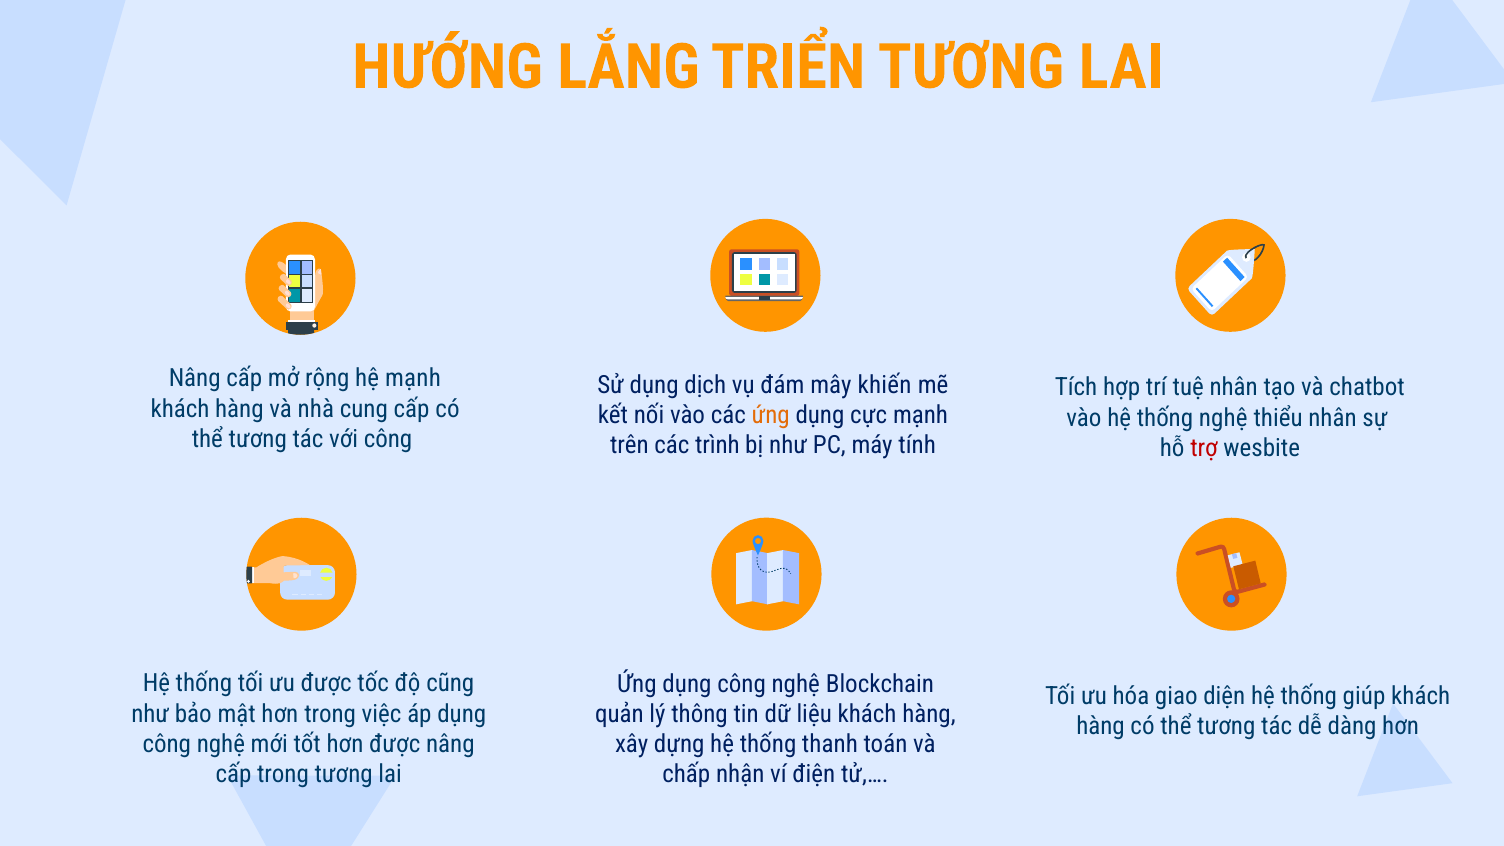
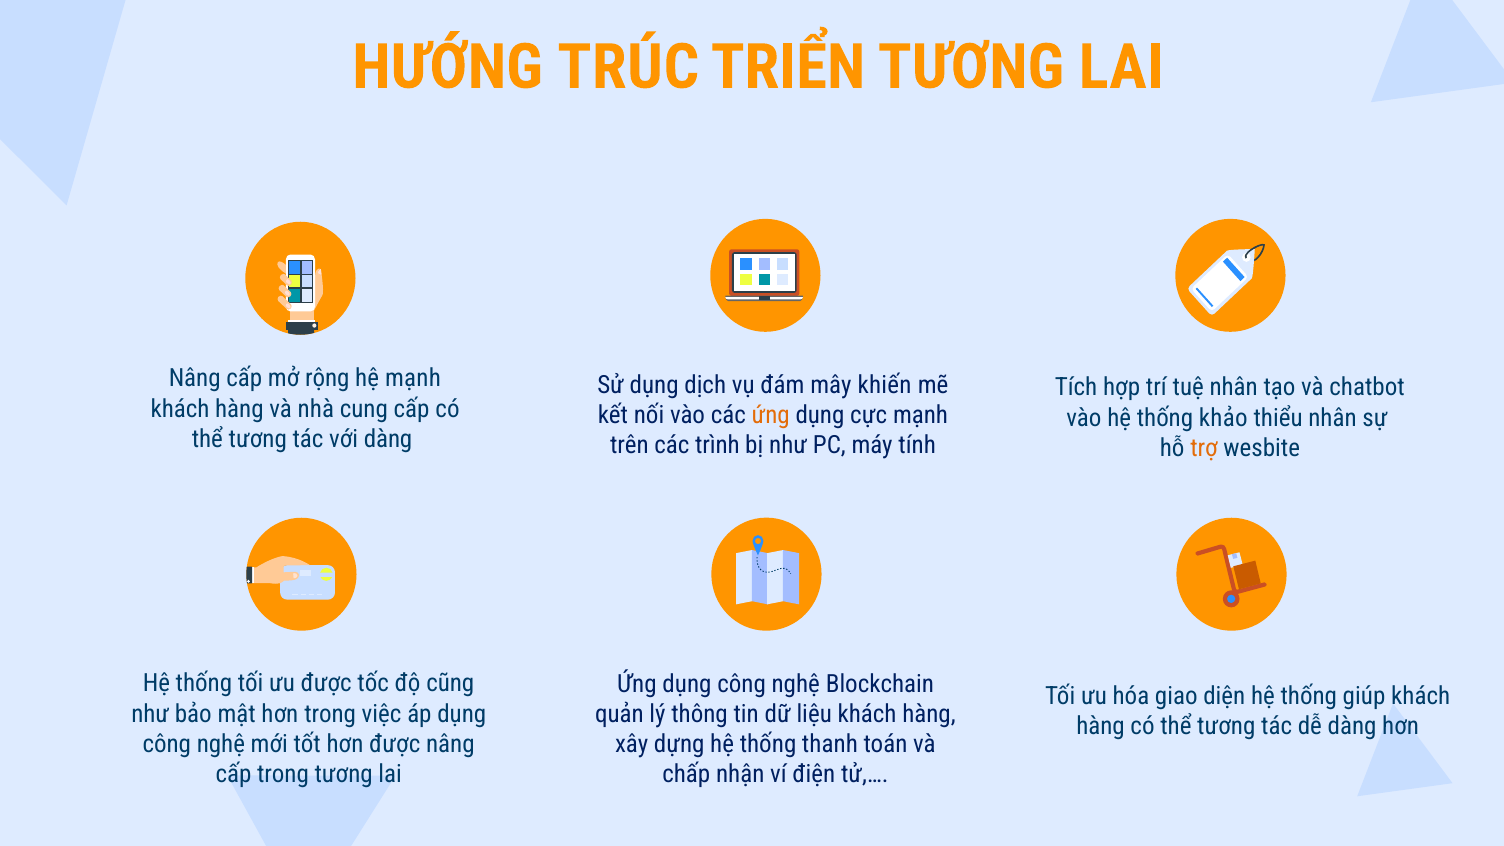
LẮNG: LẮNG -> TRÚC
thống nghệ: nghệ -> khảo
với công: công -> dàng
trợ colour: red -> orange
